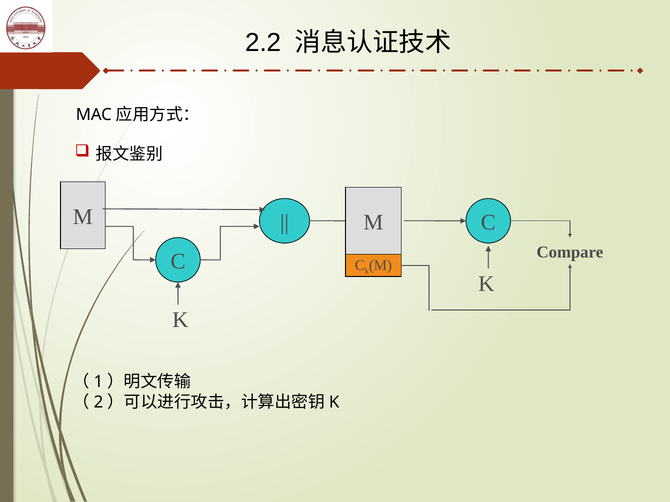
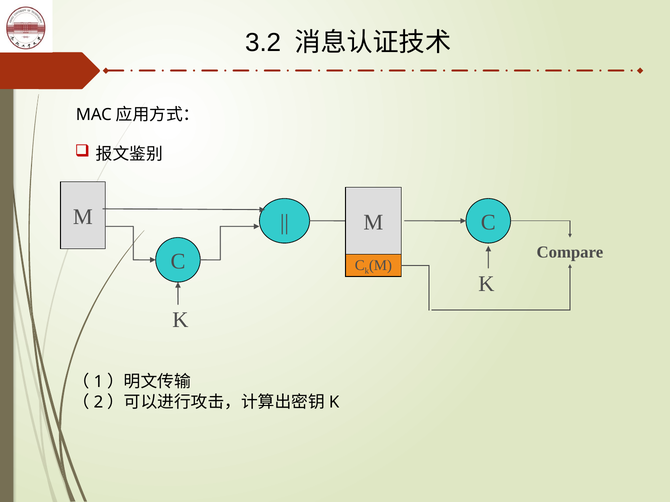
2.2: 2.2 -> 3.2
